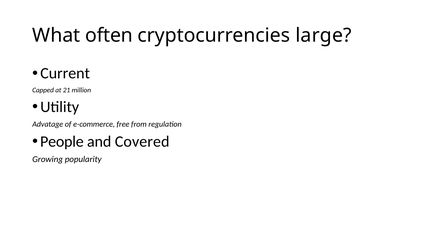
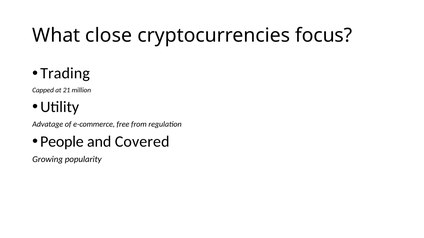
often: often -> close
large: large -> focus
Current: Current -> Trading
